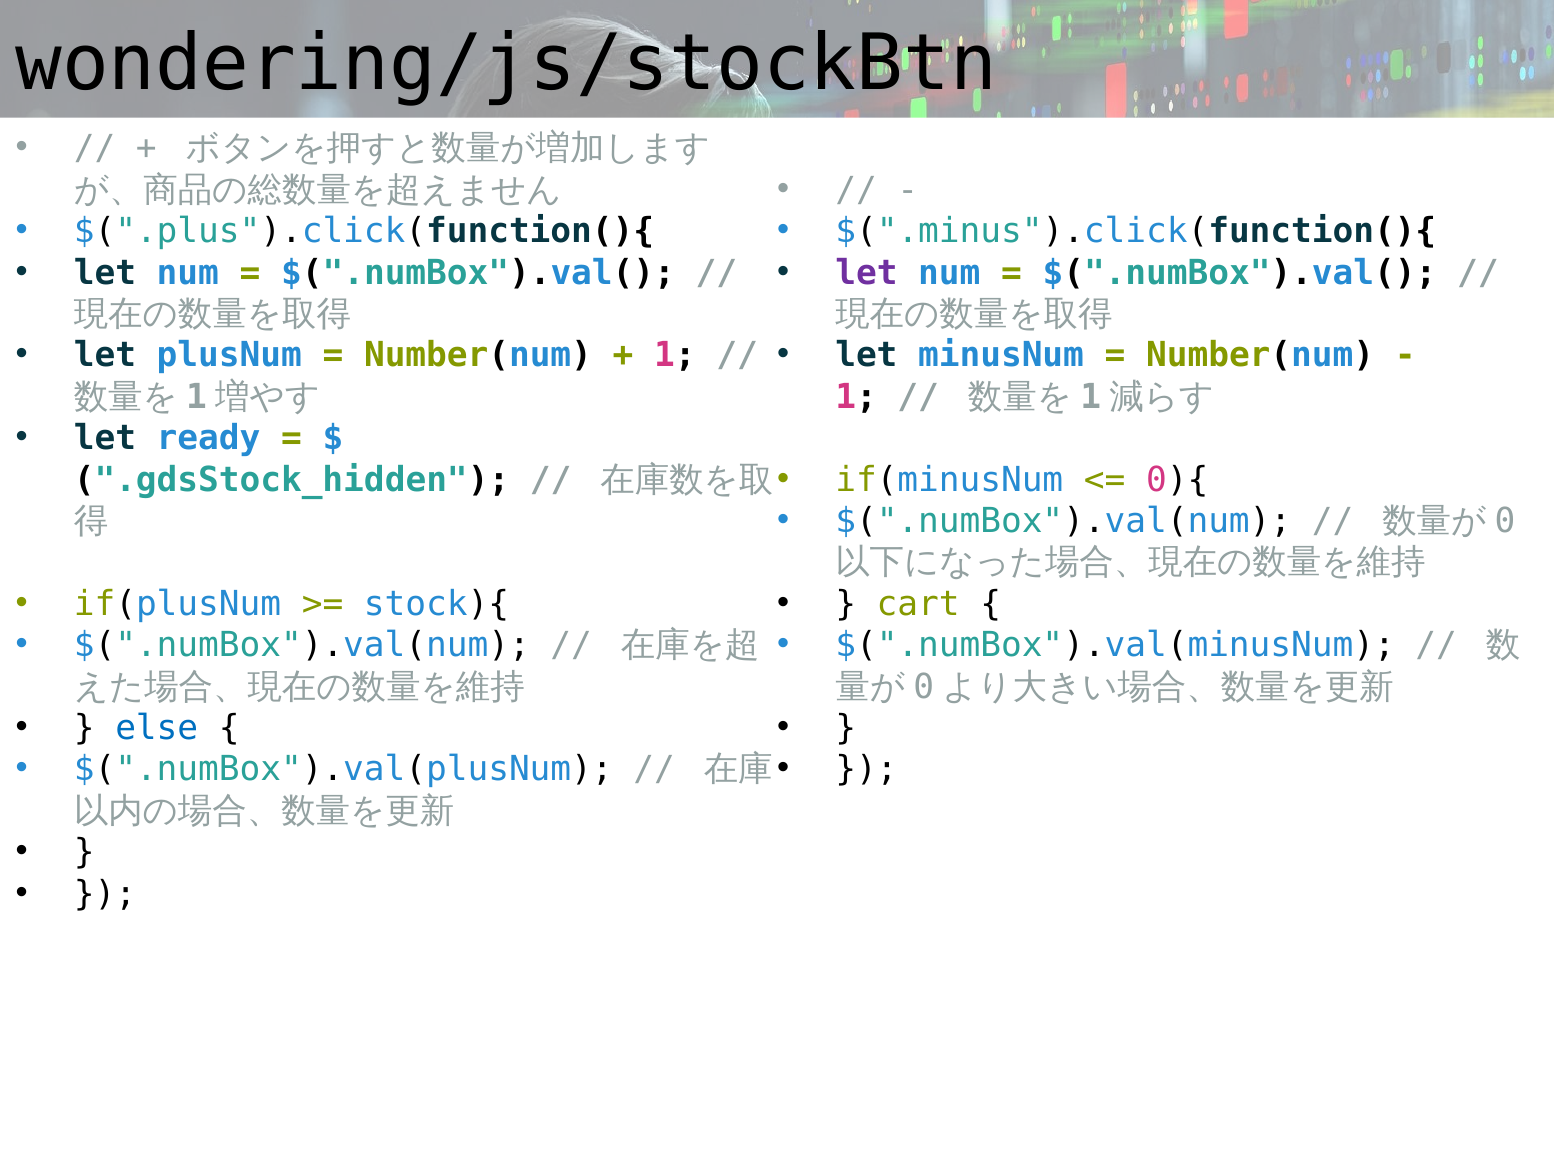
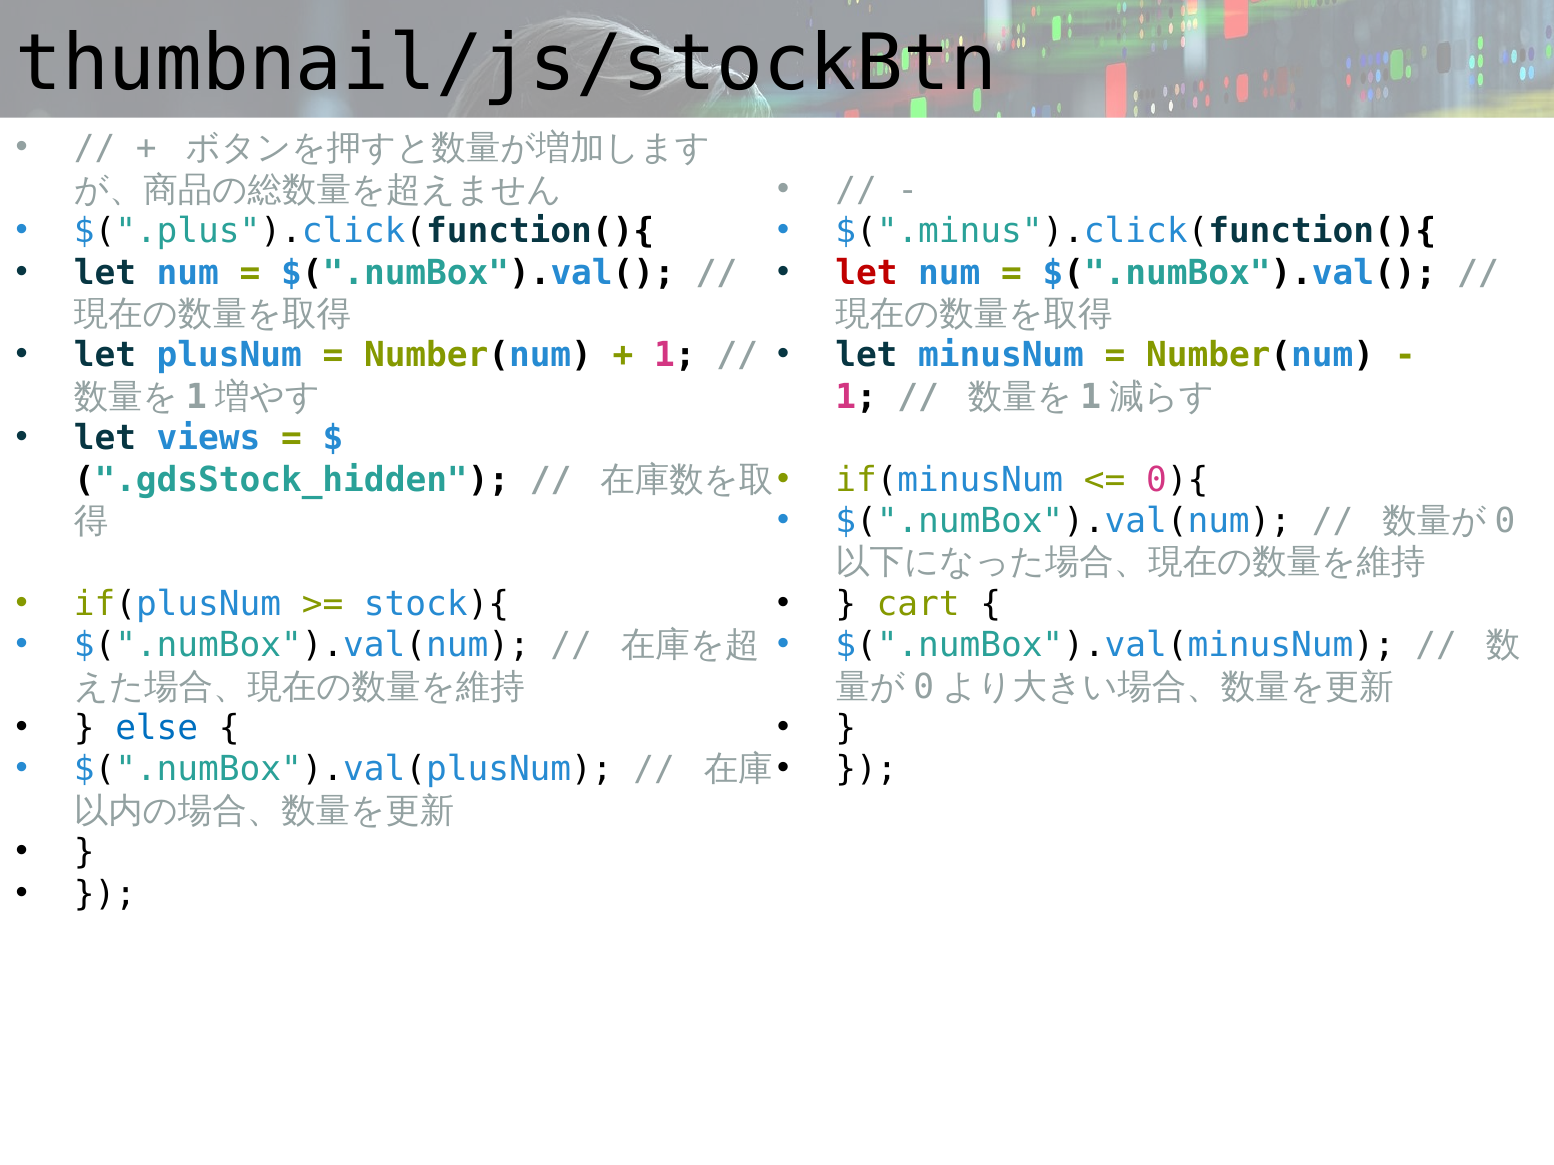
wondering/js/stockBtn: wondering/js/stockBtn -> thumbnail/js/stockBtn
let at (866, 273) colour: purple -> red
ready: ready -> views
